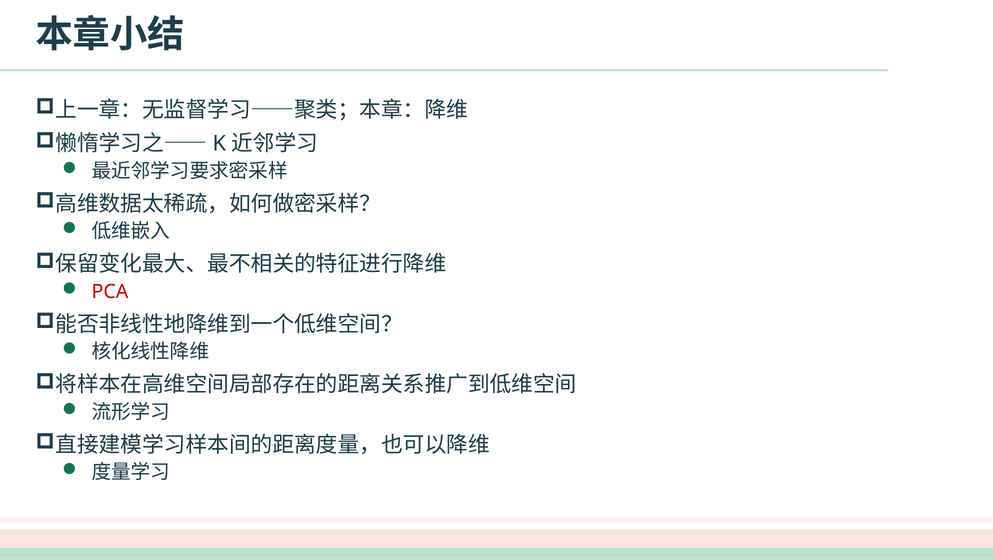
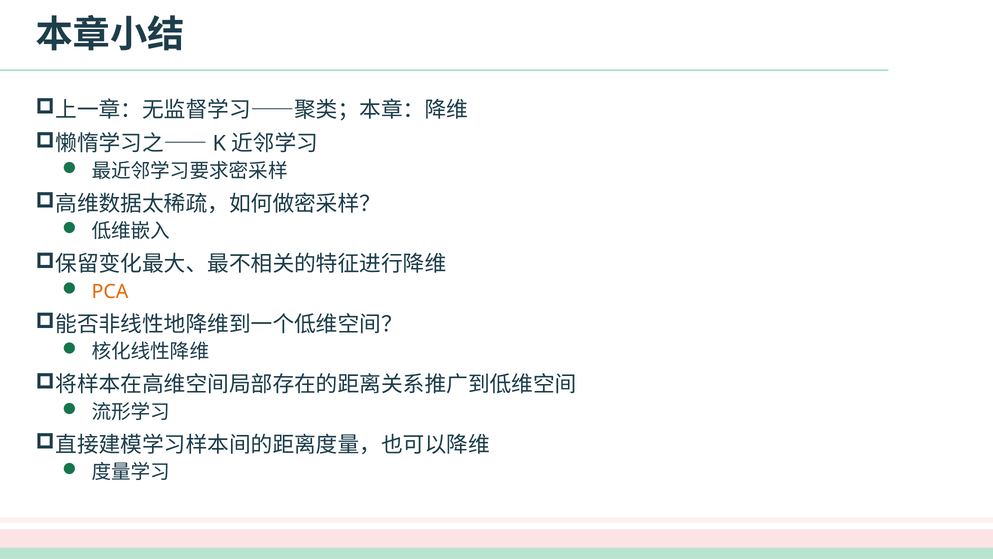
PCA colour: red -> orange
